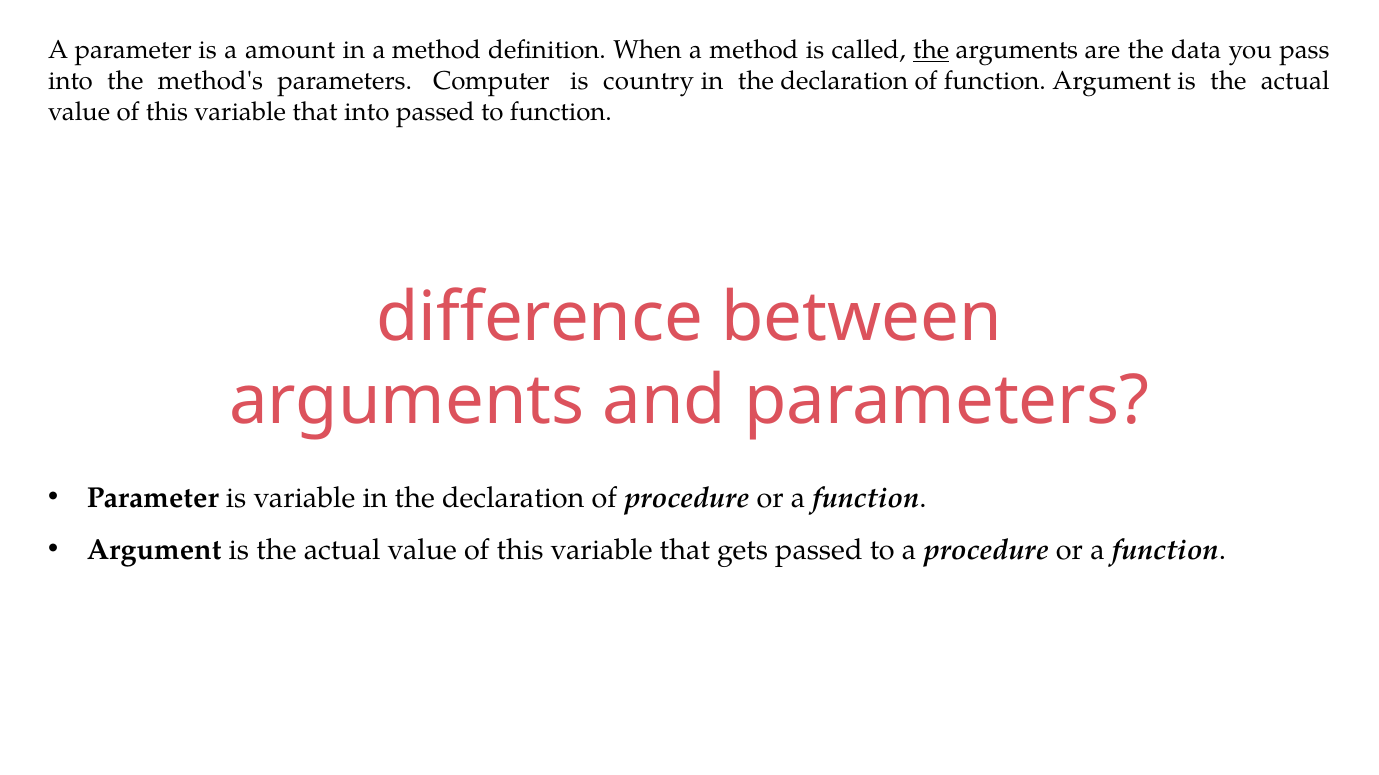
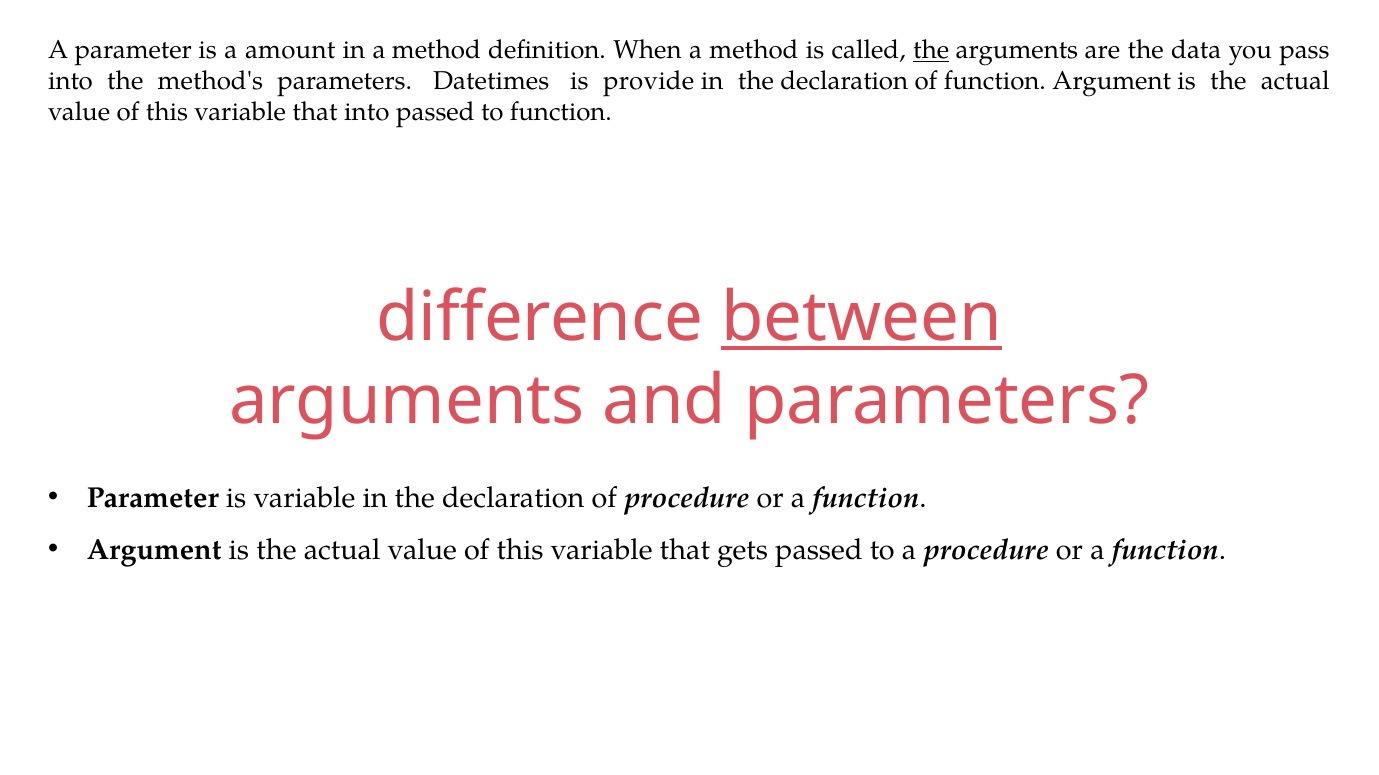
Computer: Computer -> Datetimes
country: country -> provide
between underline: none -> present
